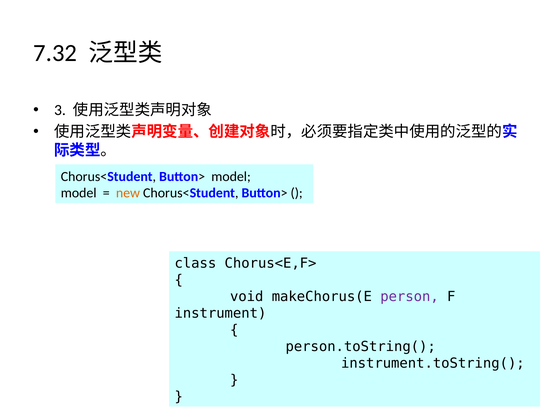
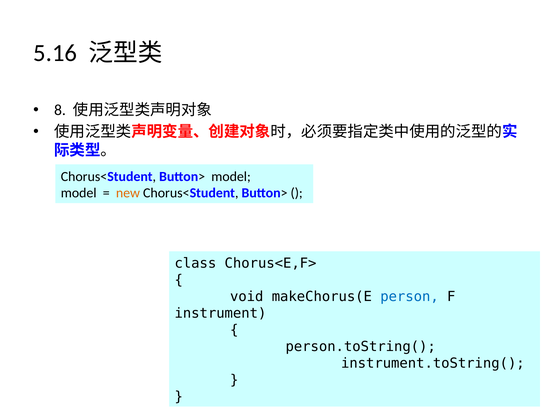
7.32: 7.32 -> 5.16
3: 3 -> 8
person colour: purple -> blue
